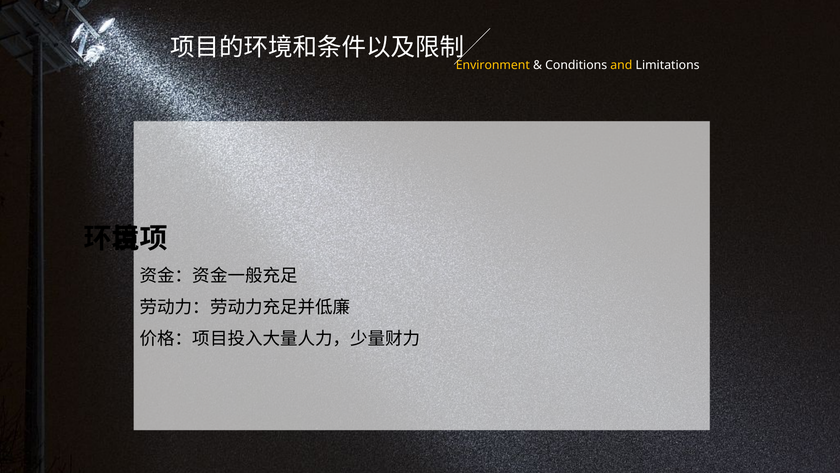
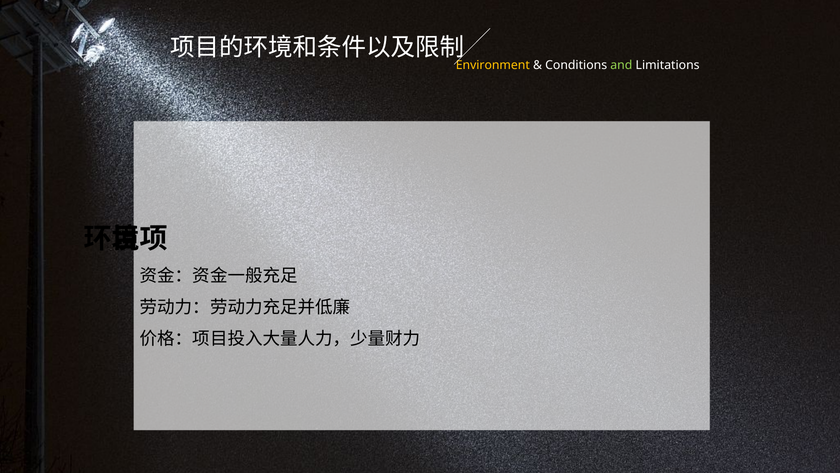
and colour: yellow -> light green
